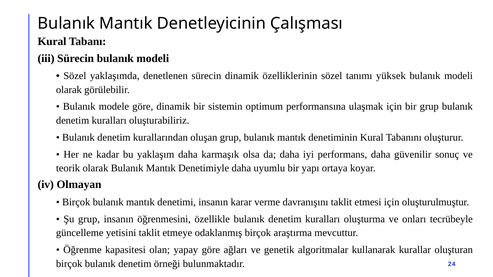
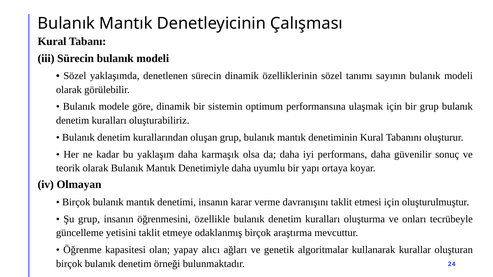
yüksek: yüksek -> sayının
yapay göre: göre -> alıcı
